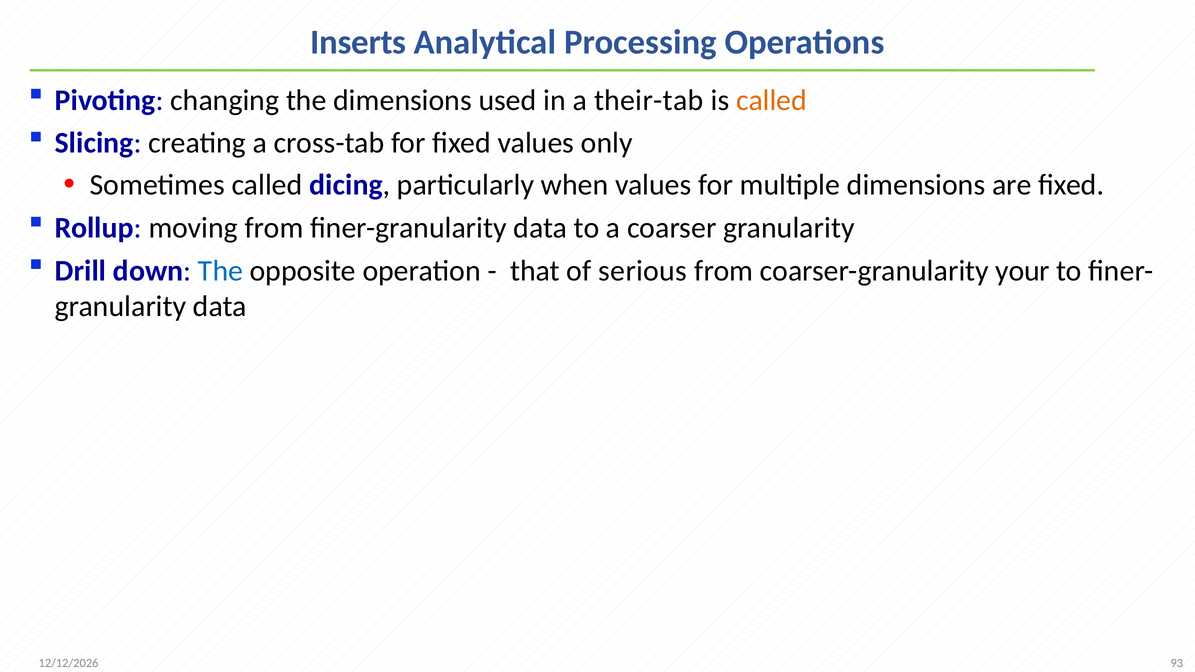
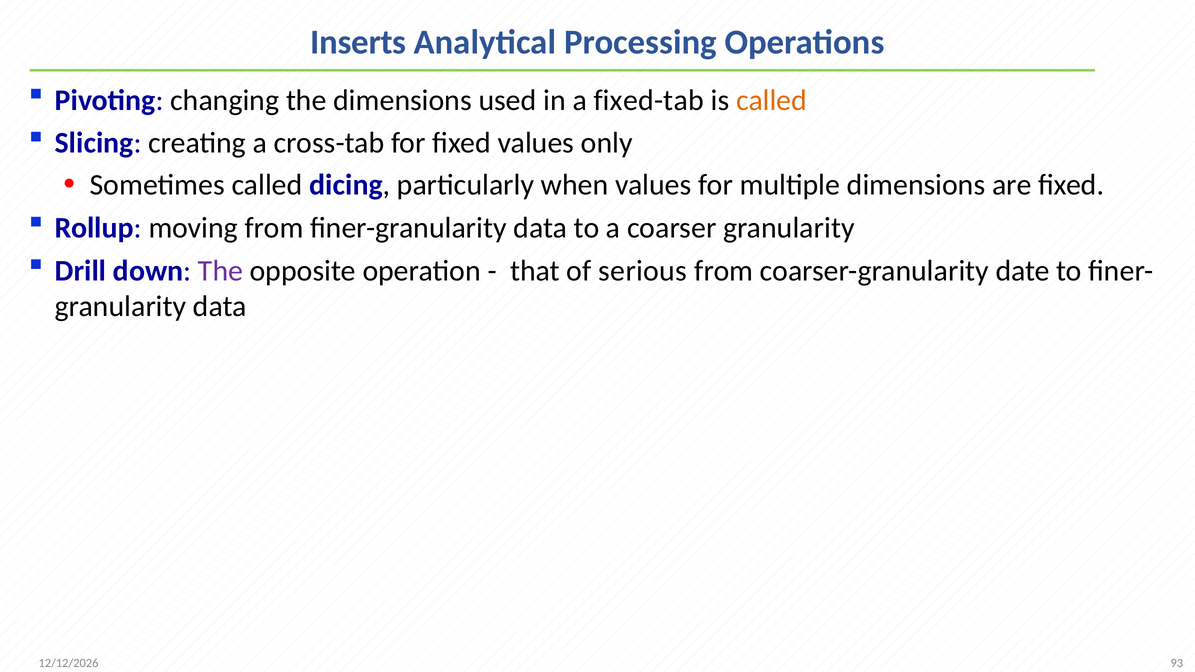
their-tab: their-tab -> fixed-tab
The at (221, 271) colour: blue -> purple
your: your -> date
